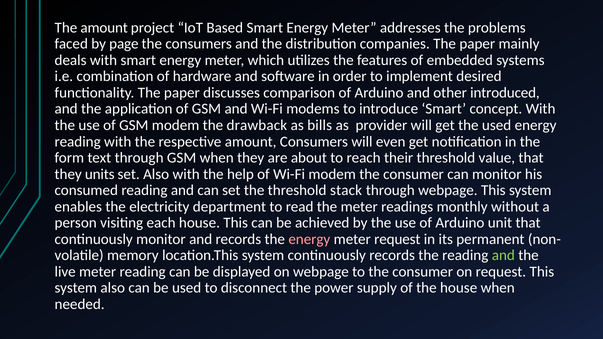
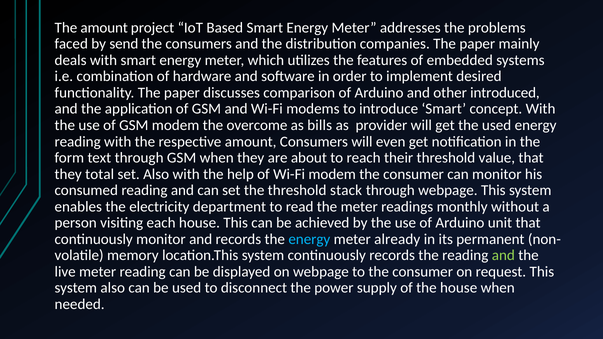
page: page -> send
drawback: drawback -> overcome
units: units -> total
energy at (309, 239) colour: pink -> light blue
meter request: request -> already
